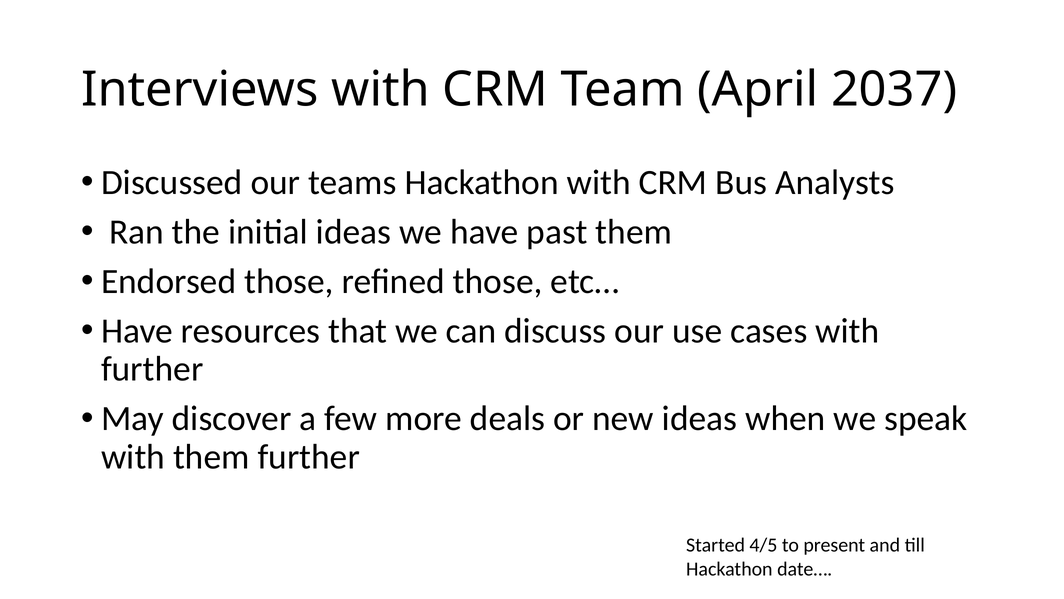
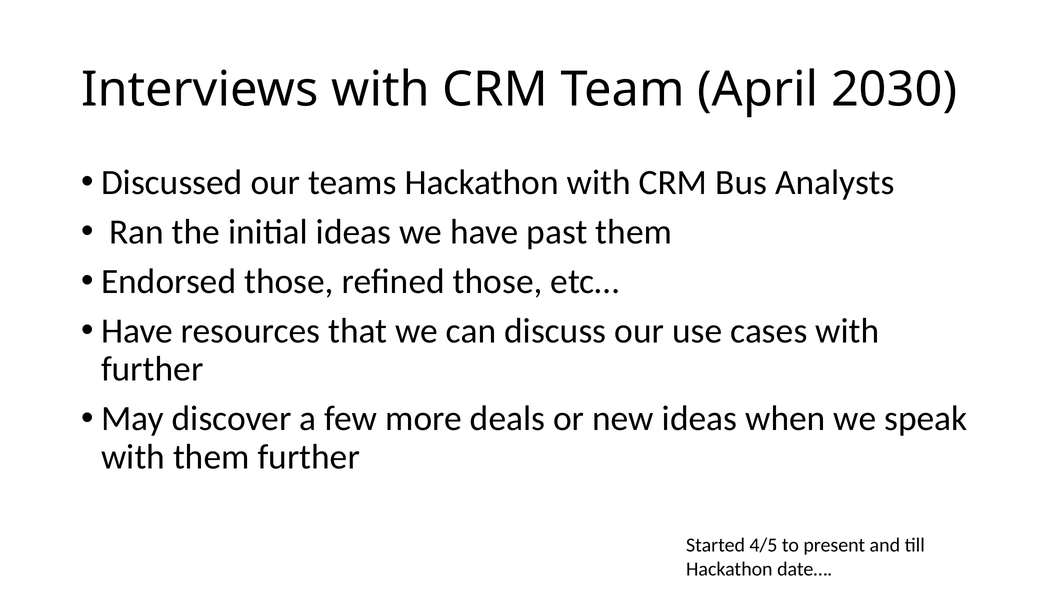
2037: 2037 -> 2030
